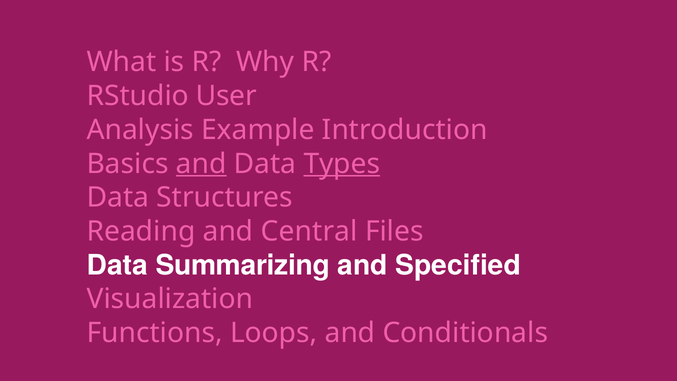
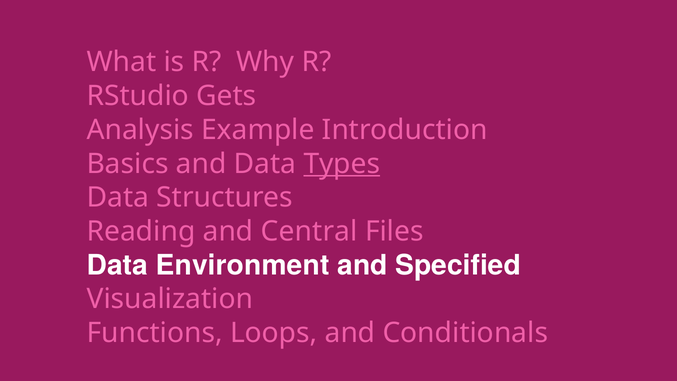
User: User -> Gets
and at (201, 164) underline: present -> none
Summarizing: Summarizing -> Environment
